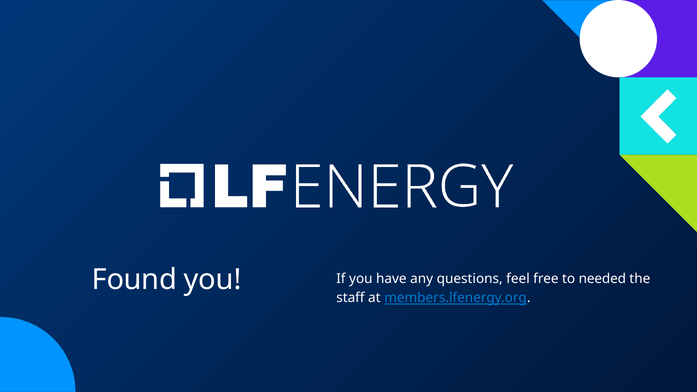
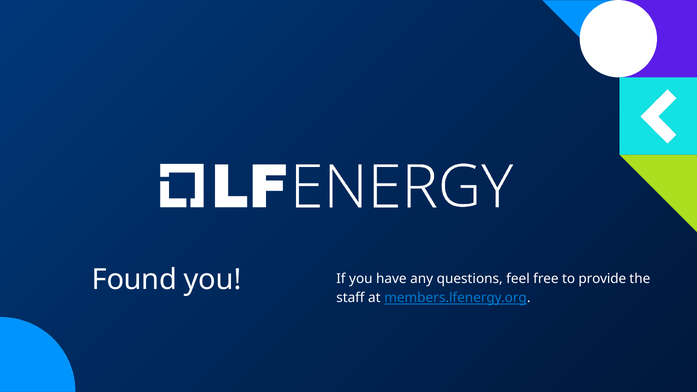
needed: needed -> provide
